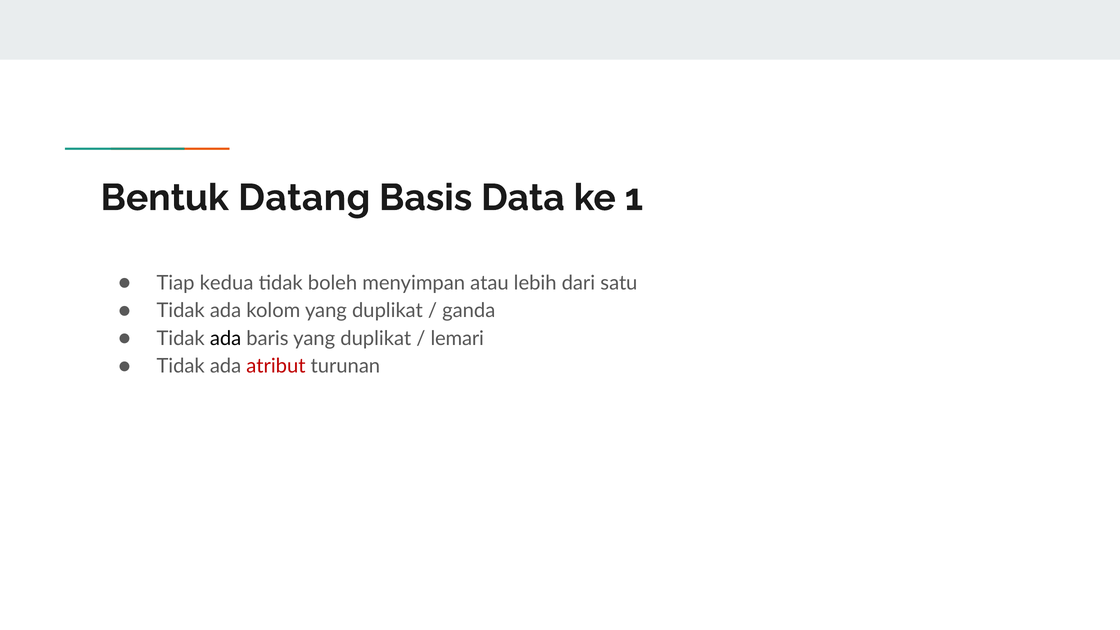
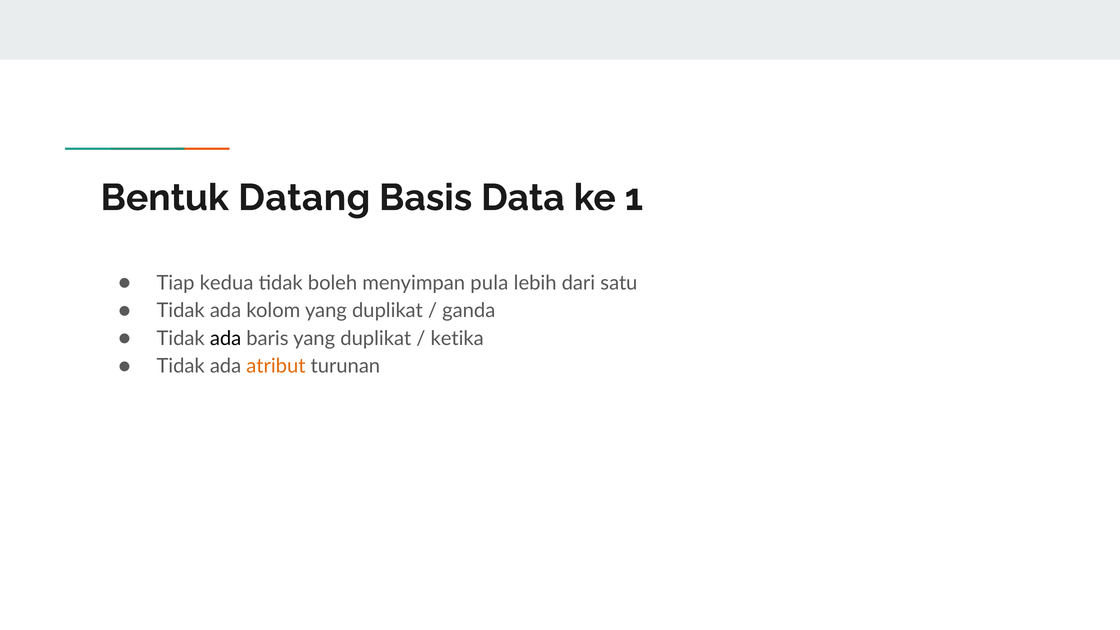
atau: atau -> pula
lemari: lemari -> ketika
atribut colour: red -> orange
